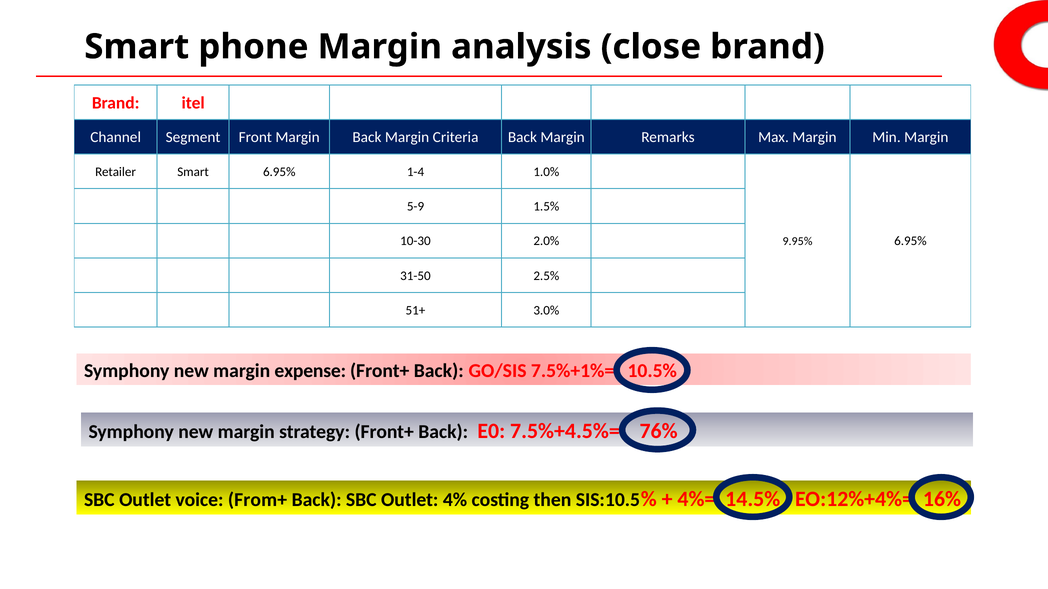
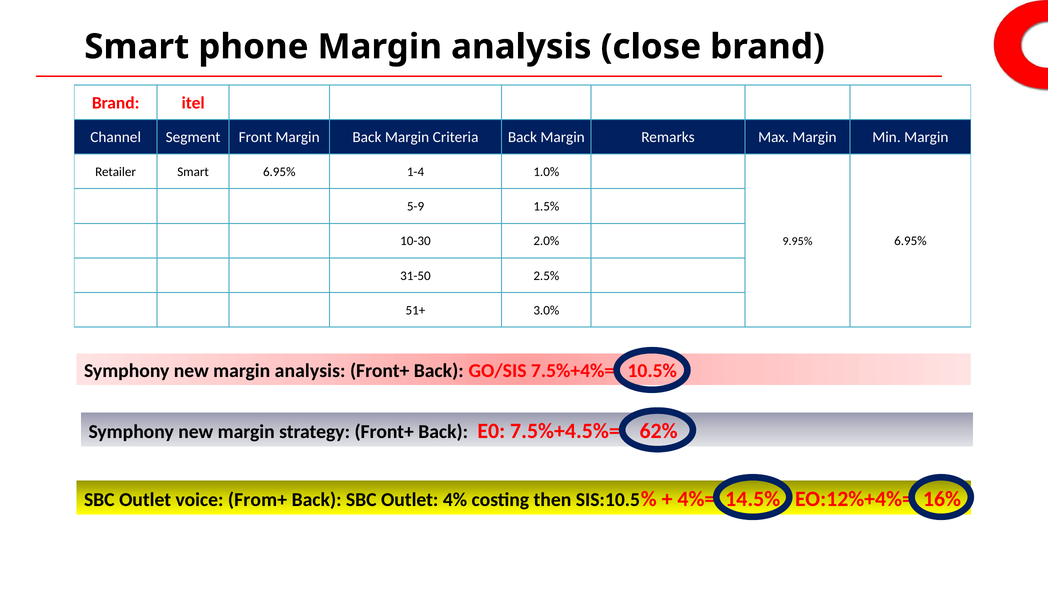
new margin expense: expense -> analysis
7.5%+1%=: 7.5%+1%= -> 7.5%+4%=
76%: 76% -> 62%
